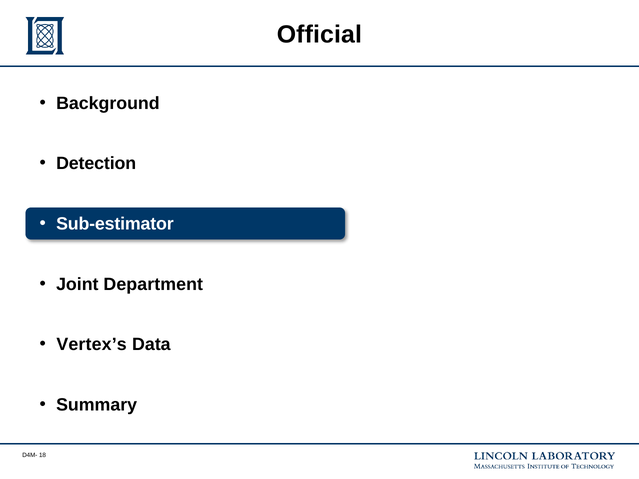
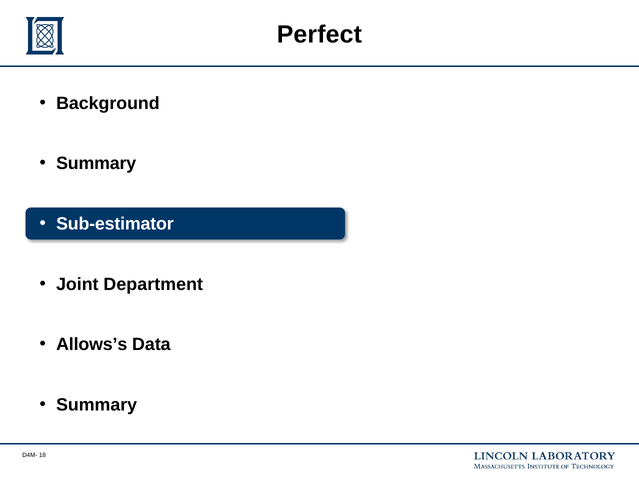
Official: Official -> Perfect
Detection at (96, 164): Detection -> Summary
Vertex’s: Vertex’s -> Allows’s
